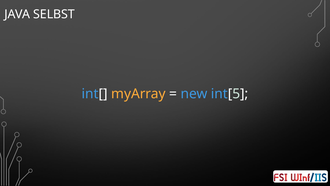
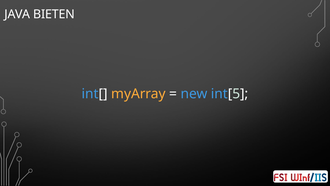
SELBST: SELBST -> BIETEN
